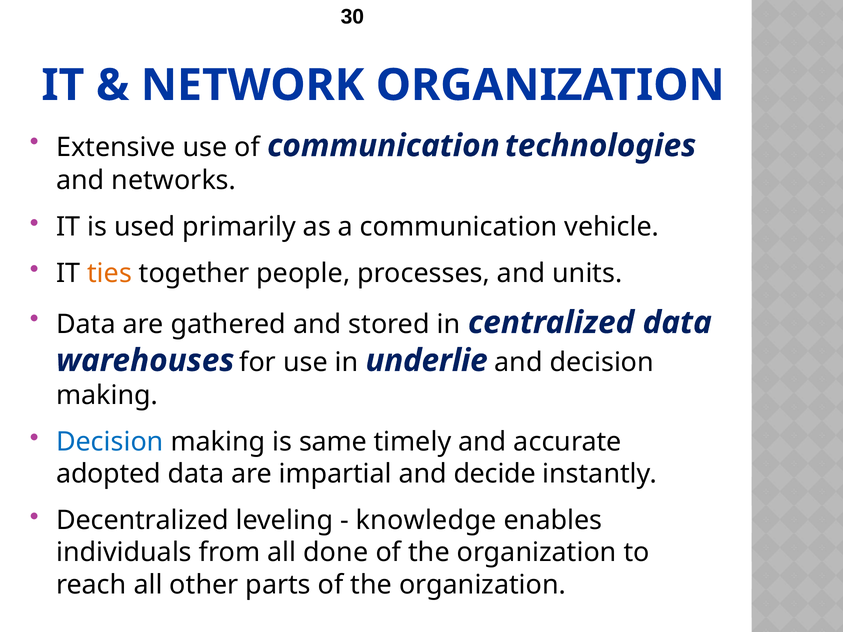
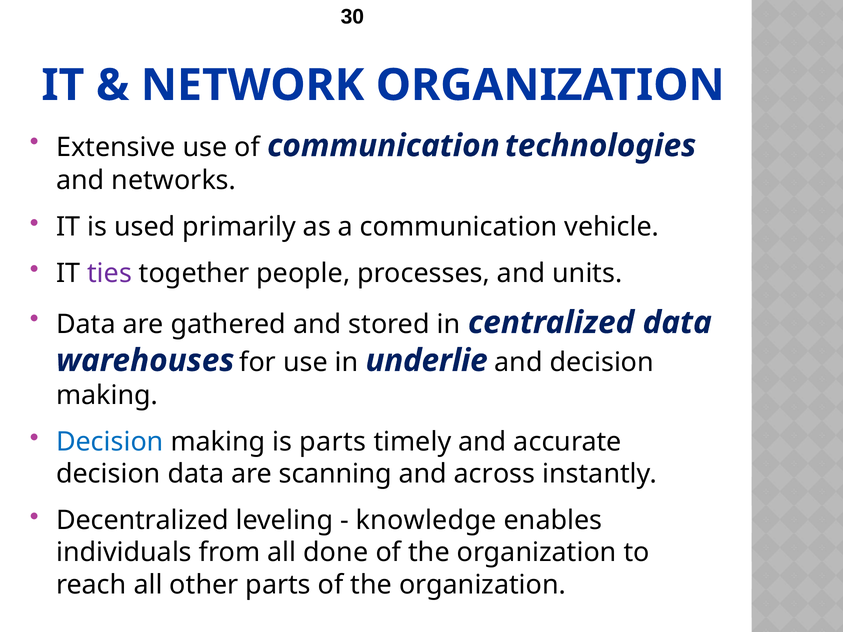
ties colour: orange -> purple
is same: same -> parts
adopted at (108, 474): adopted -> decision
impartial: impartial -> scanning
decide: decide -> across
